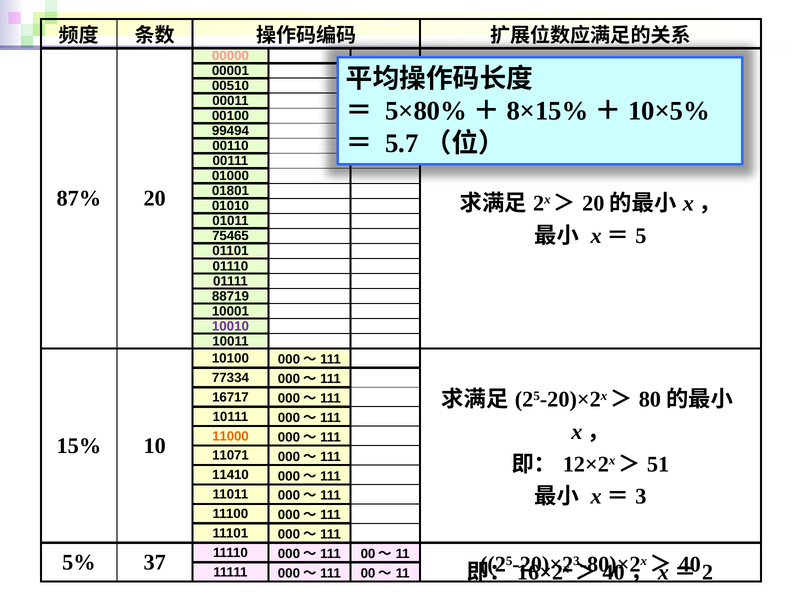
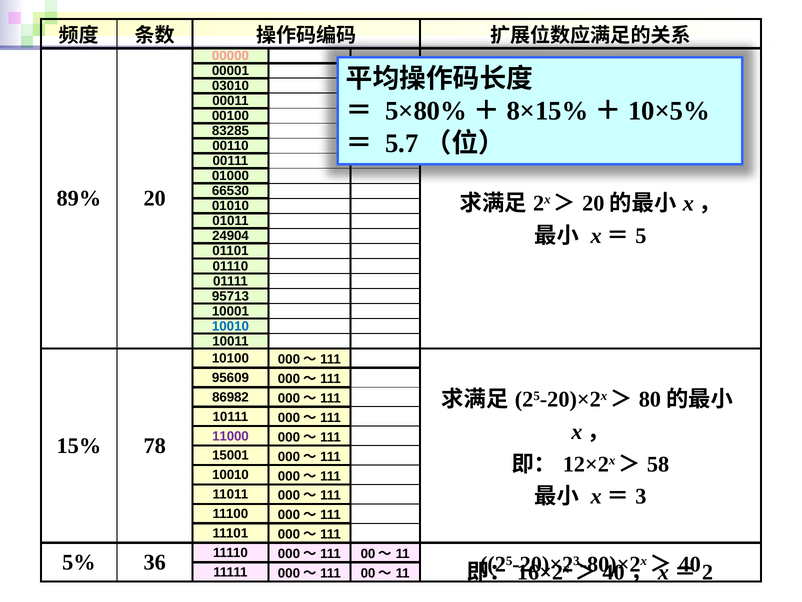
00510: 00510 -> 03010
99494: 99494 -> 83285
01801: 01801 -> 66530
87%: 87% -> 89%
75465: 75465 -> 24904
88719: 88719 -> 95713
10010 at (230, 326) colour: purple -> blue
77334: 77334 -> 95609
16717: 16717 -> 86982
11000 colour: orange -> purple
10: 10 -> 78
11071: 11071 -> 15001
51: 51 -> 58
11410 at (230, 475): 11410 -> 10010
37: 37 -> 36
